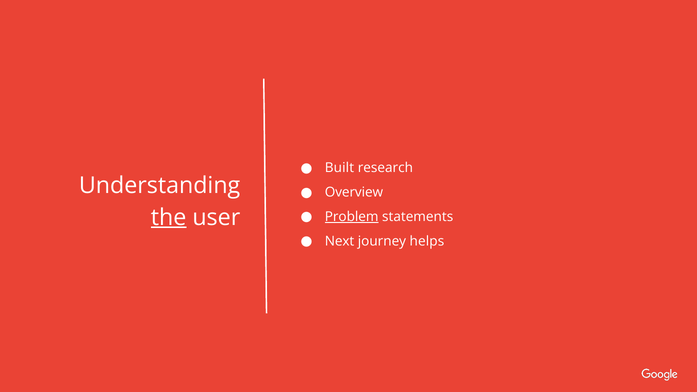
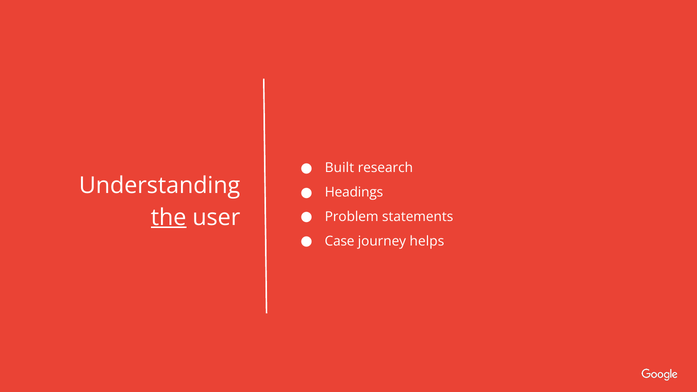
Overview: Overview -> Headings
Problem underline: present -> none
Next: Next -> Case
